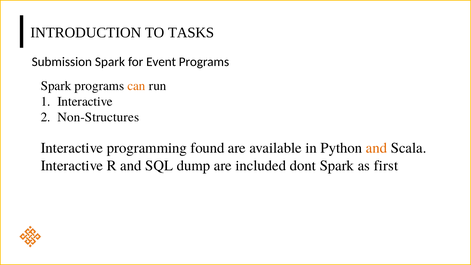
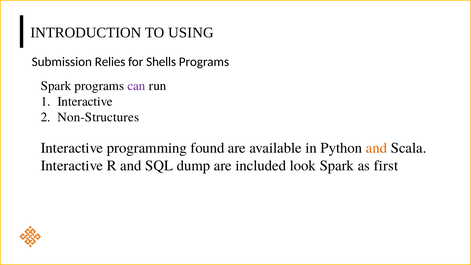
TASKS: TASKS -> USING
Submission Spark: Spark -> Relies
Event: Event -> Shells
can colour: orange -> purple
dont: dont -> look
